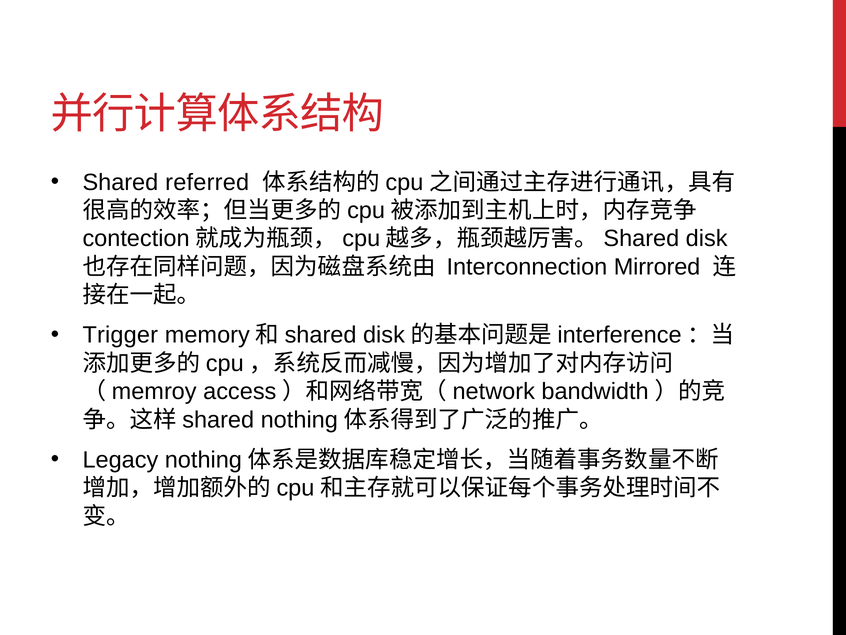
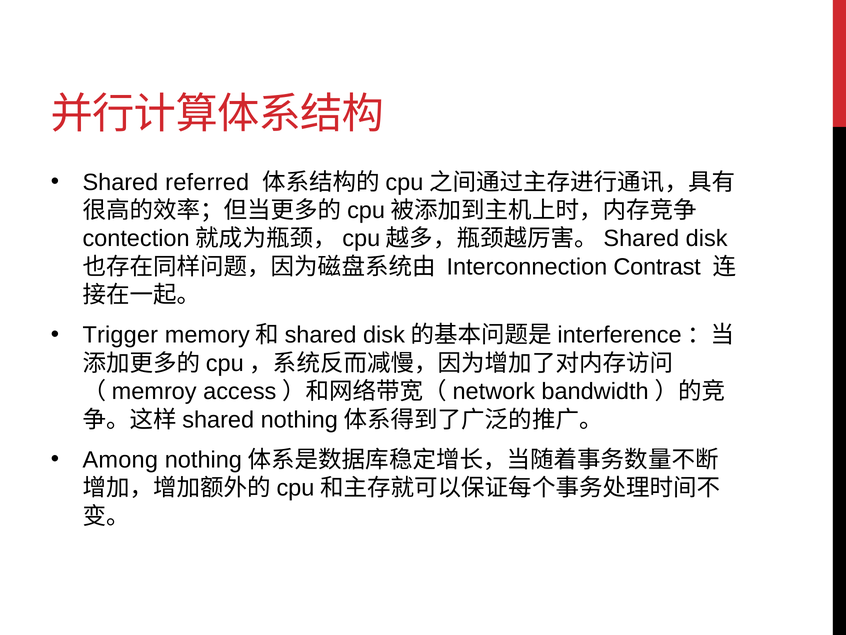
Mirrored: Mirrored -> Contrast
Legacy: Legacy -> Among
